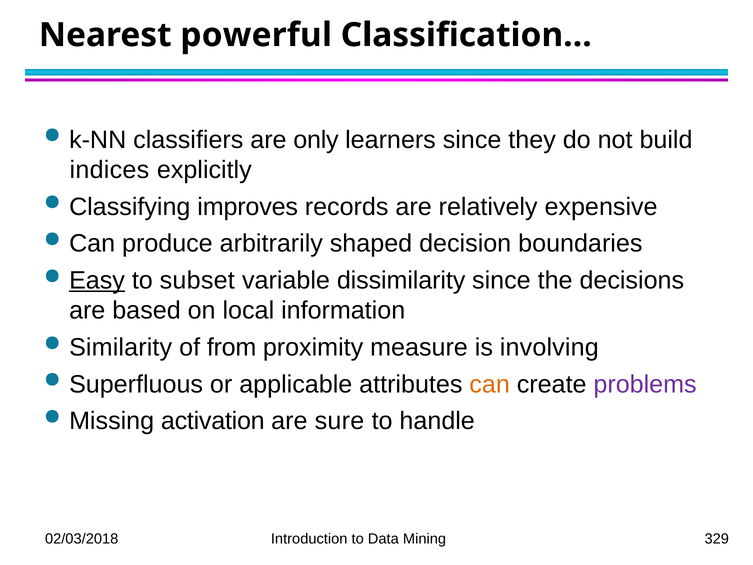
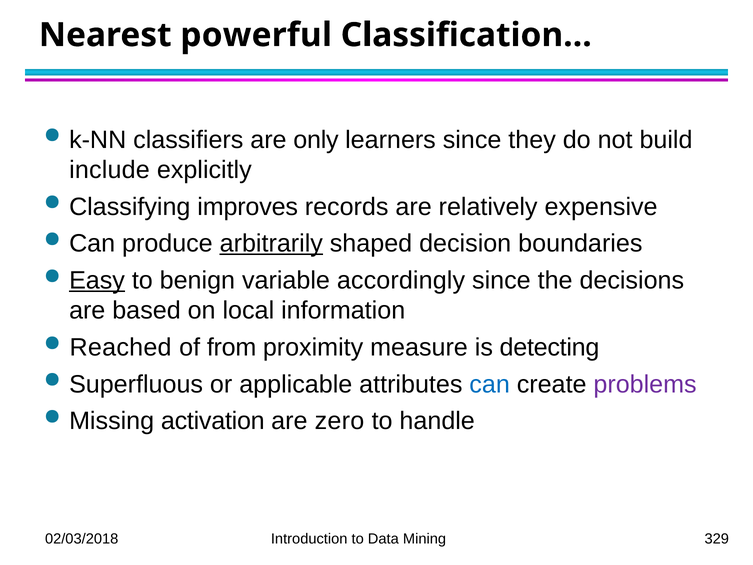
indices: indices -> include
arbitrarily underline: none -> present
subset: subset -> benign
dissimilarity: dissimilarity -> accordingly
Similarity: Similarity -> Reached
involving: involving -> detecting
can at (490, 384) colour: orange -> blue
sure: sure -> zero
